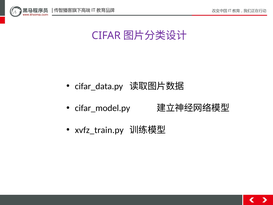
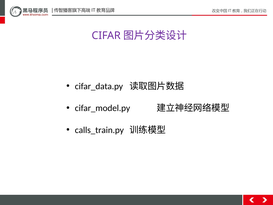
xvfz_train.py: xvfz_train.py -> calls_train.py
